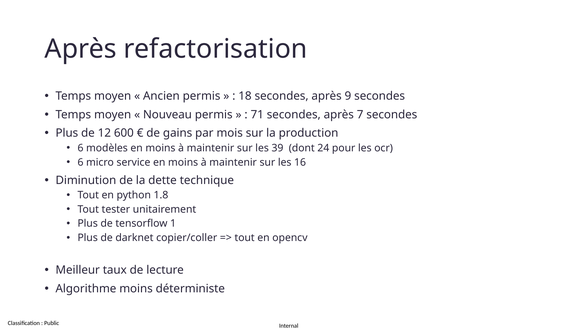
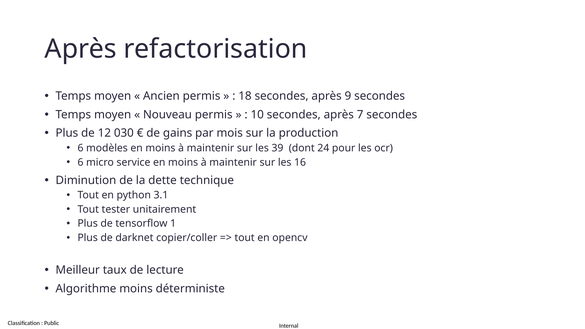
71: 71 -> 10
600: 600 -> 030
1.8: 1.8 -> 3.1
